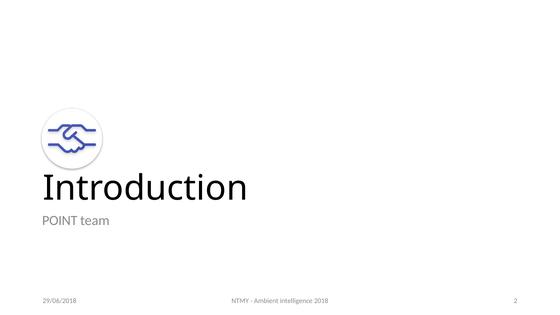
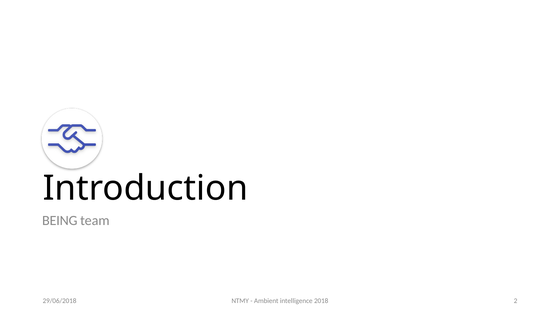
POINT: POINT -> BEING
